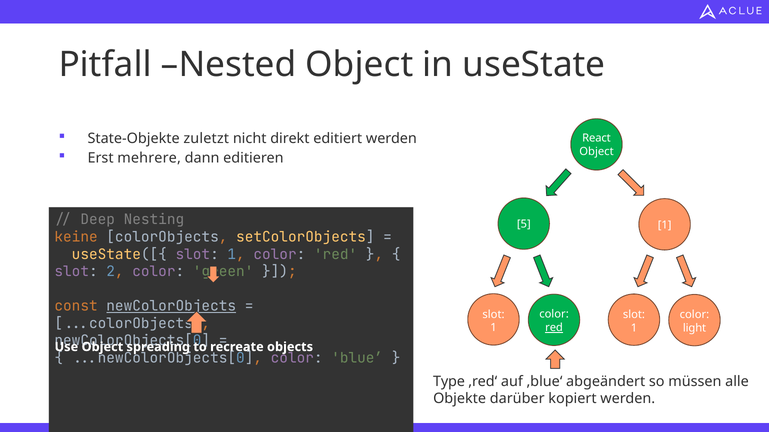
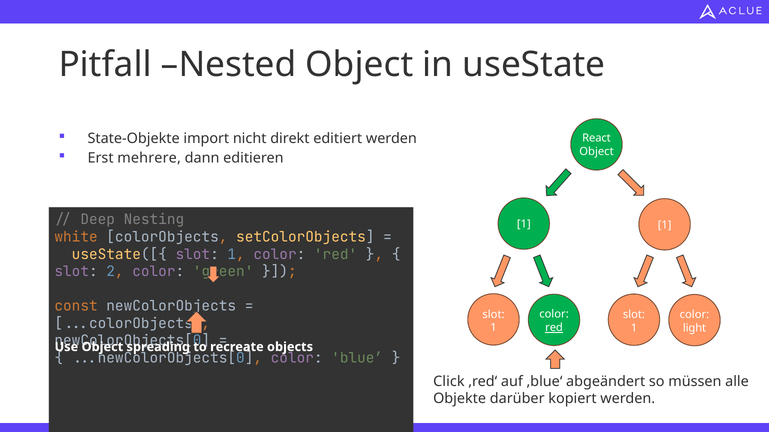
zuletzt: zuletzt -> import
5 at (524, 224): 5 -> 1
keine: keine -> white
newColorObjects underline: present -> none
Type: Type -> Click
